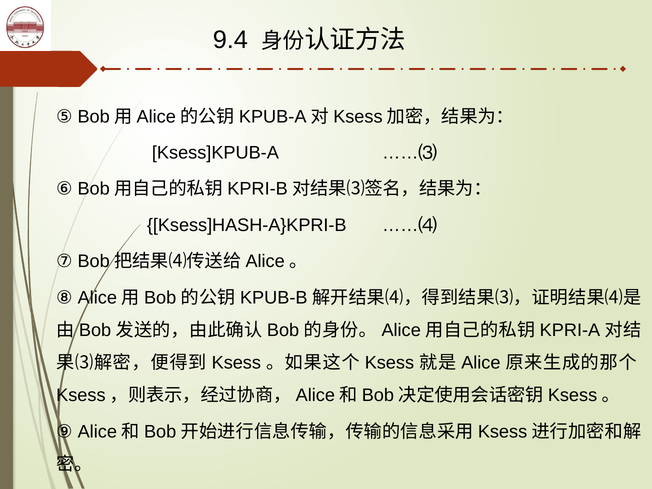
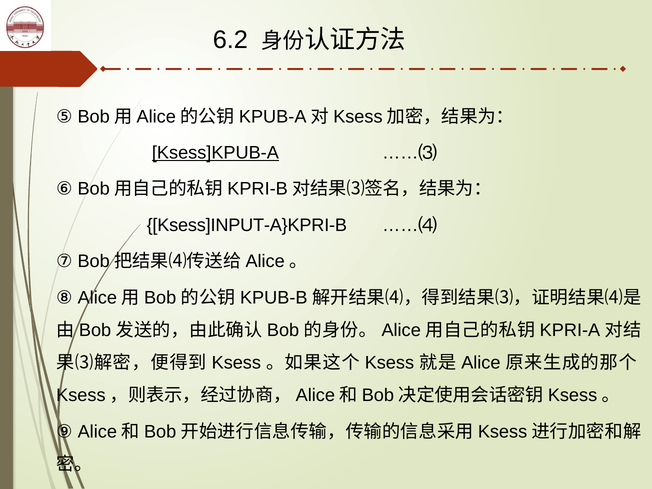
9.4: 9.4 -> 6.2
Ksess]KPUB-A underline: none -> present
Ksess]HASH-A}KPRI-B: Ksess]HASH-A}KPRI-B -> Ksess]INPUT-A}KPRI-B
